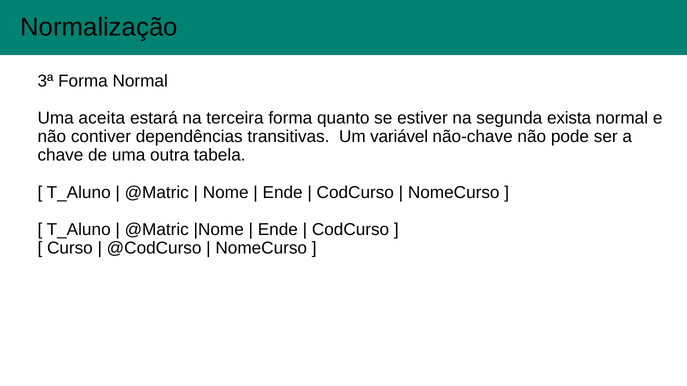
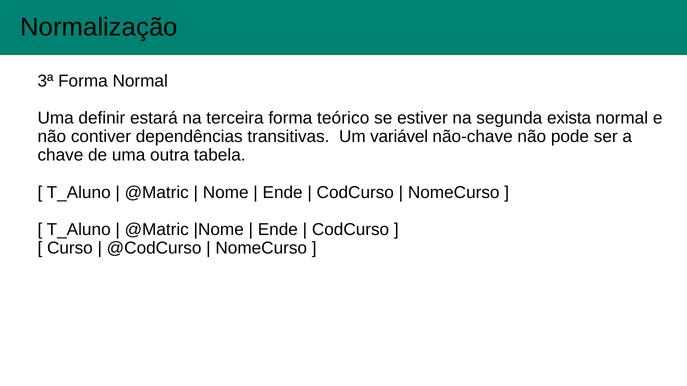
aceita: aceita -> definir
quanto: quanto -> teórico
